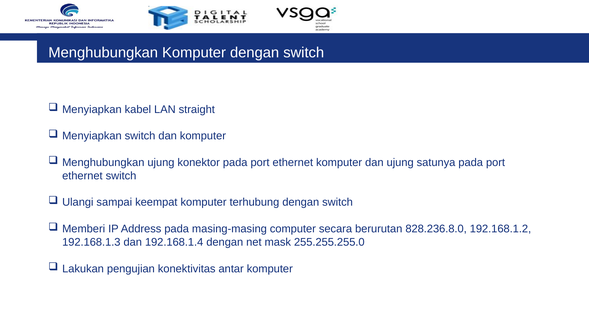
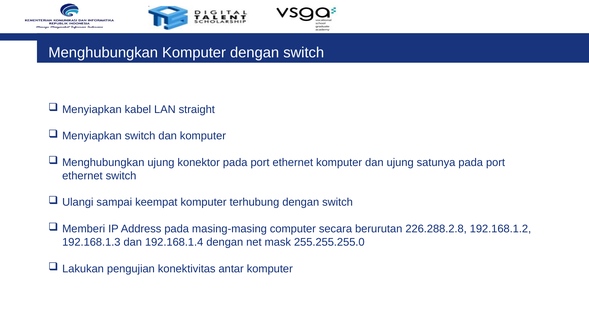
828.236.8.0: 828.236.8.0 -> 226.288.2.8
